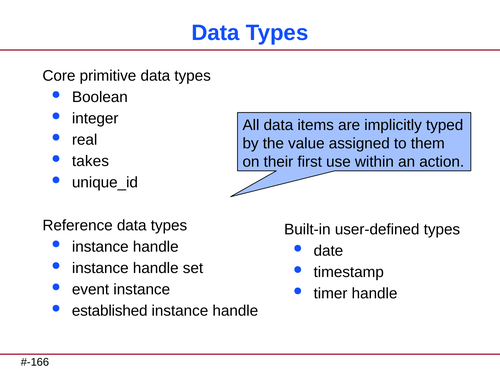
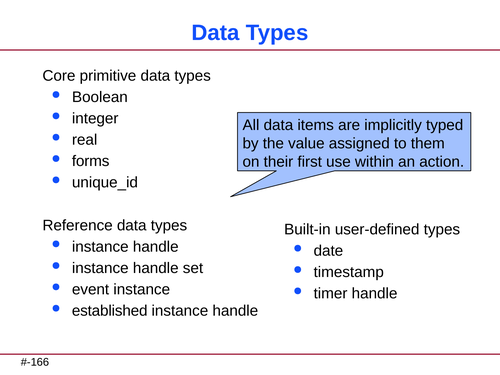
takes: takes -> forms
